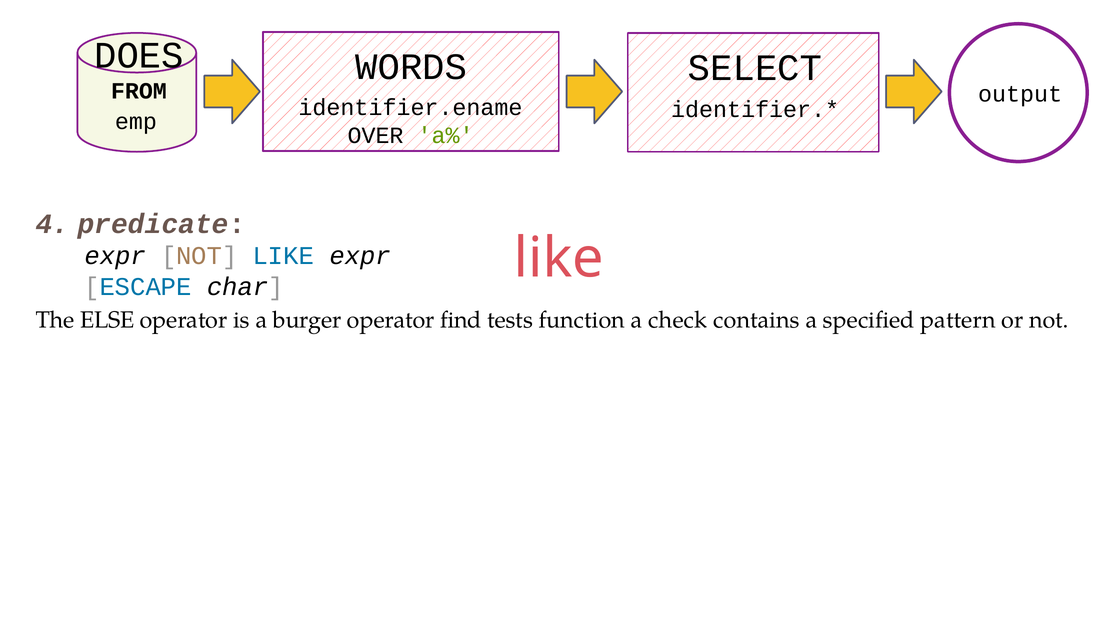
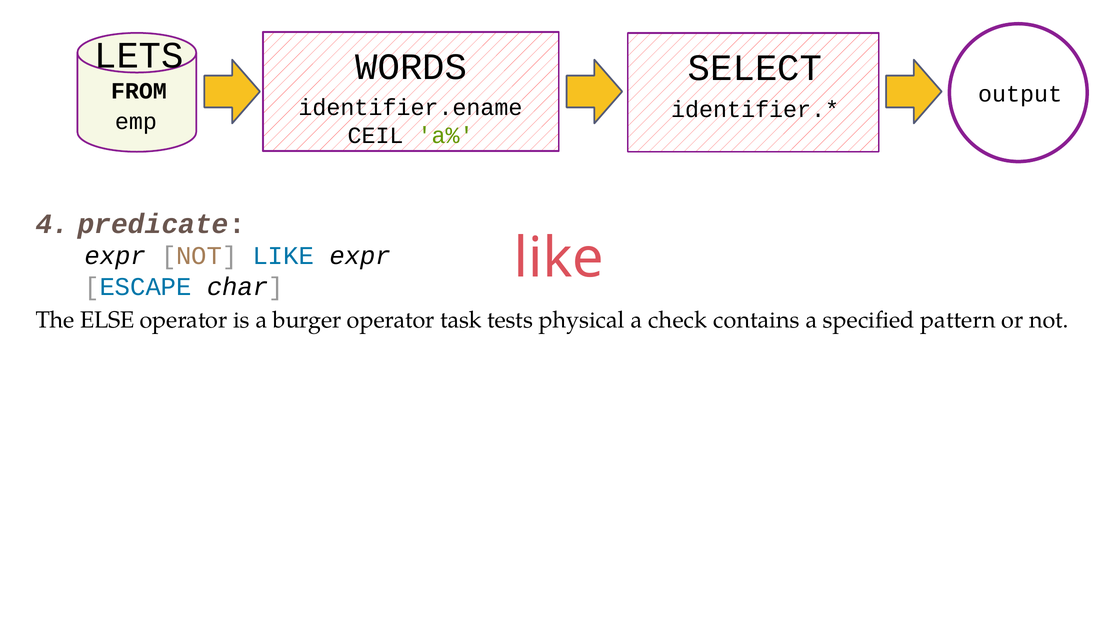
DOES: DOES -> LETS
OVER: OVER -> CEIL
find: find -> task
function: function -> physical
